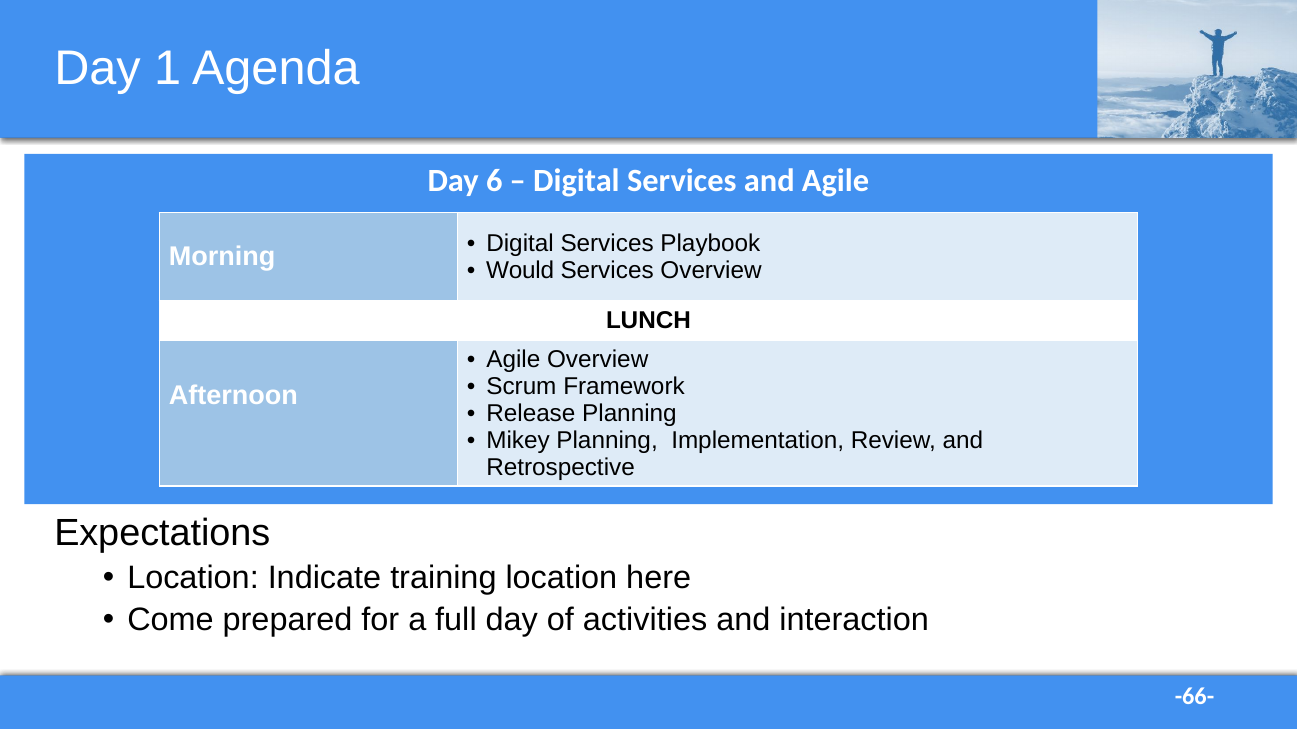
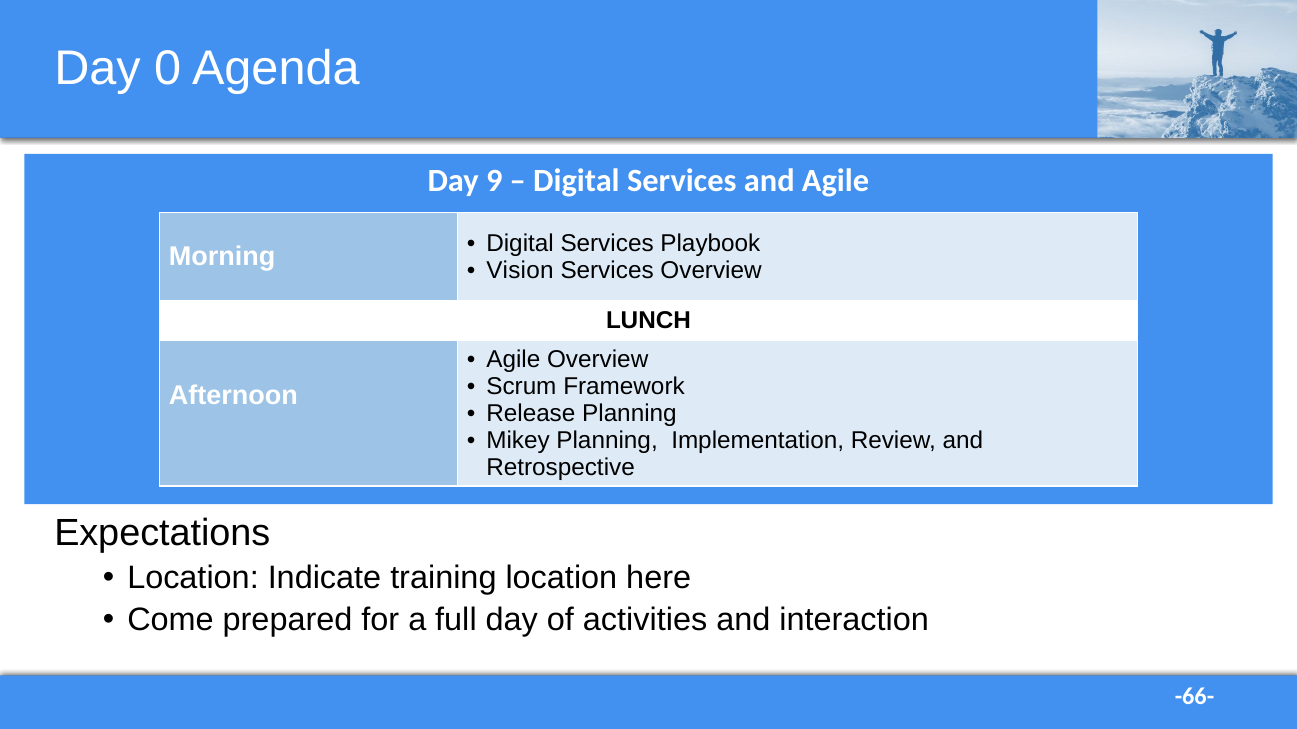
1: 1 -> 0
6: 6 -> 9
Would: Would -> Vision
